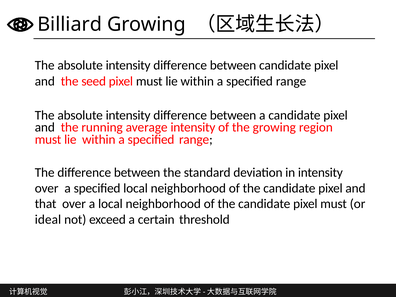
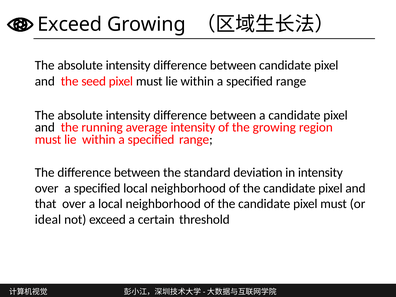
Billiard at (70, 24): Billiard -> Exceed
